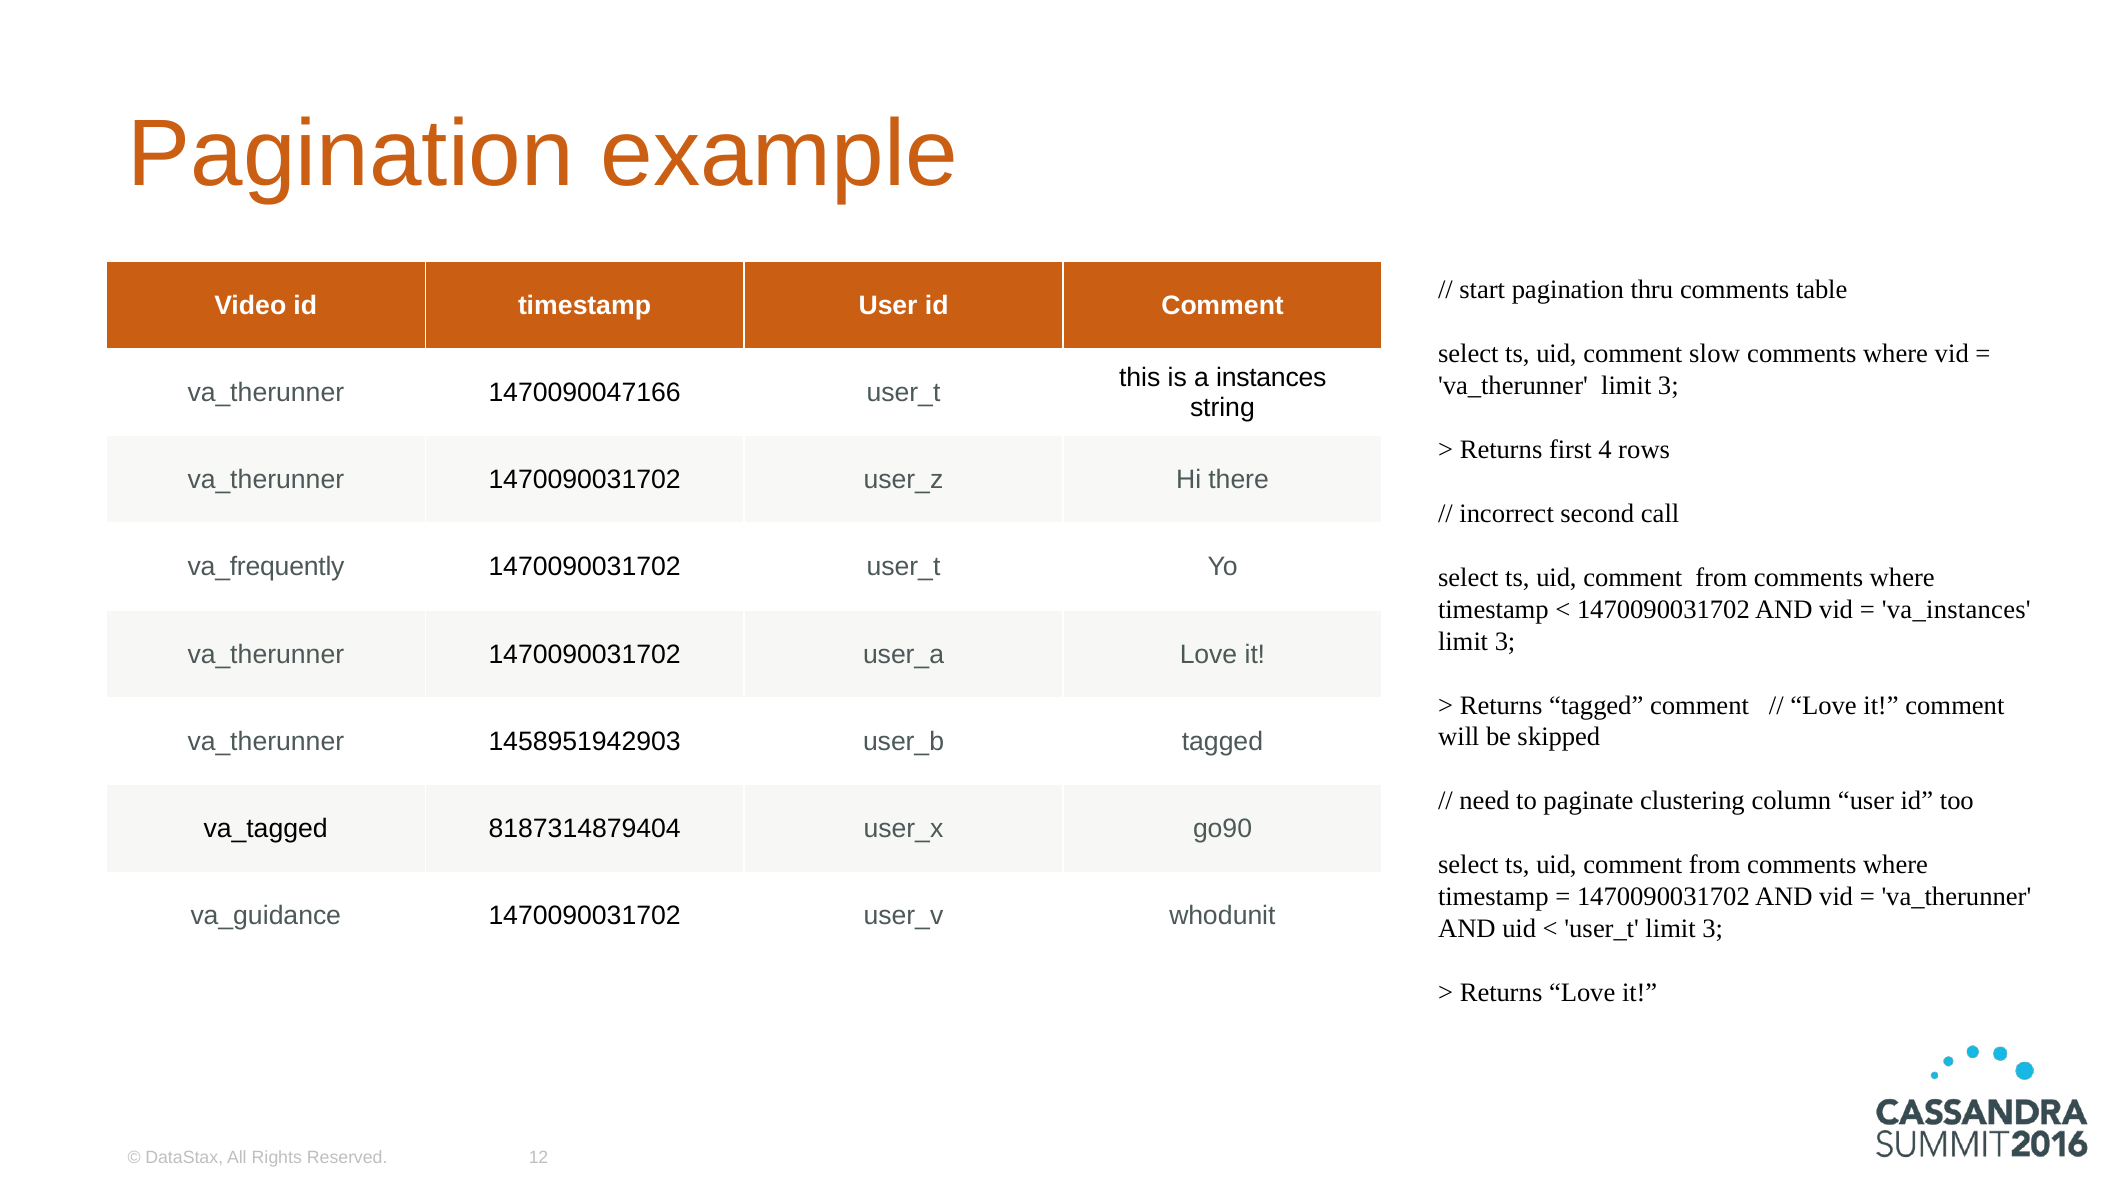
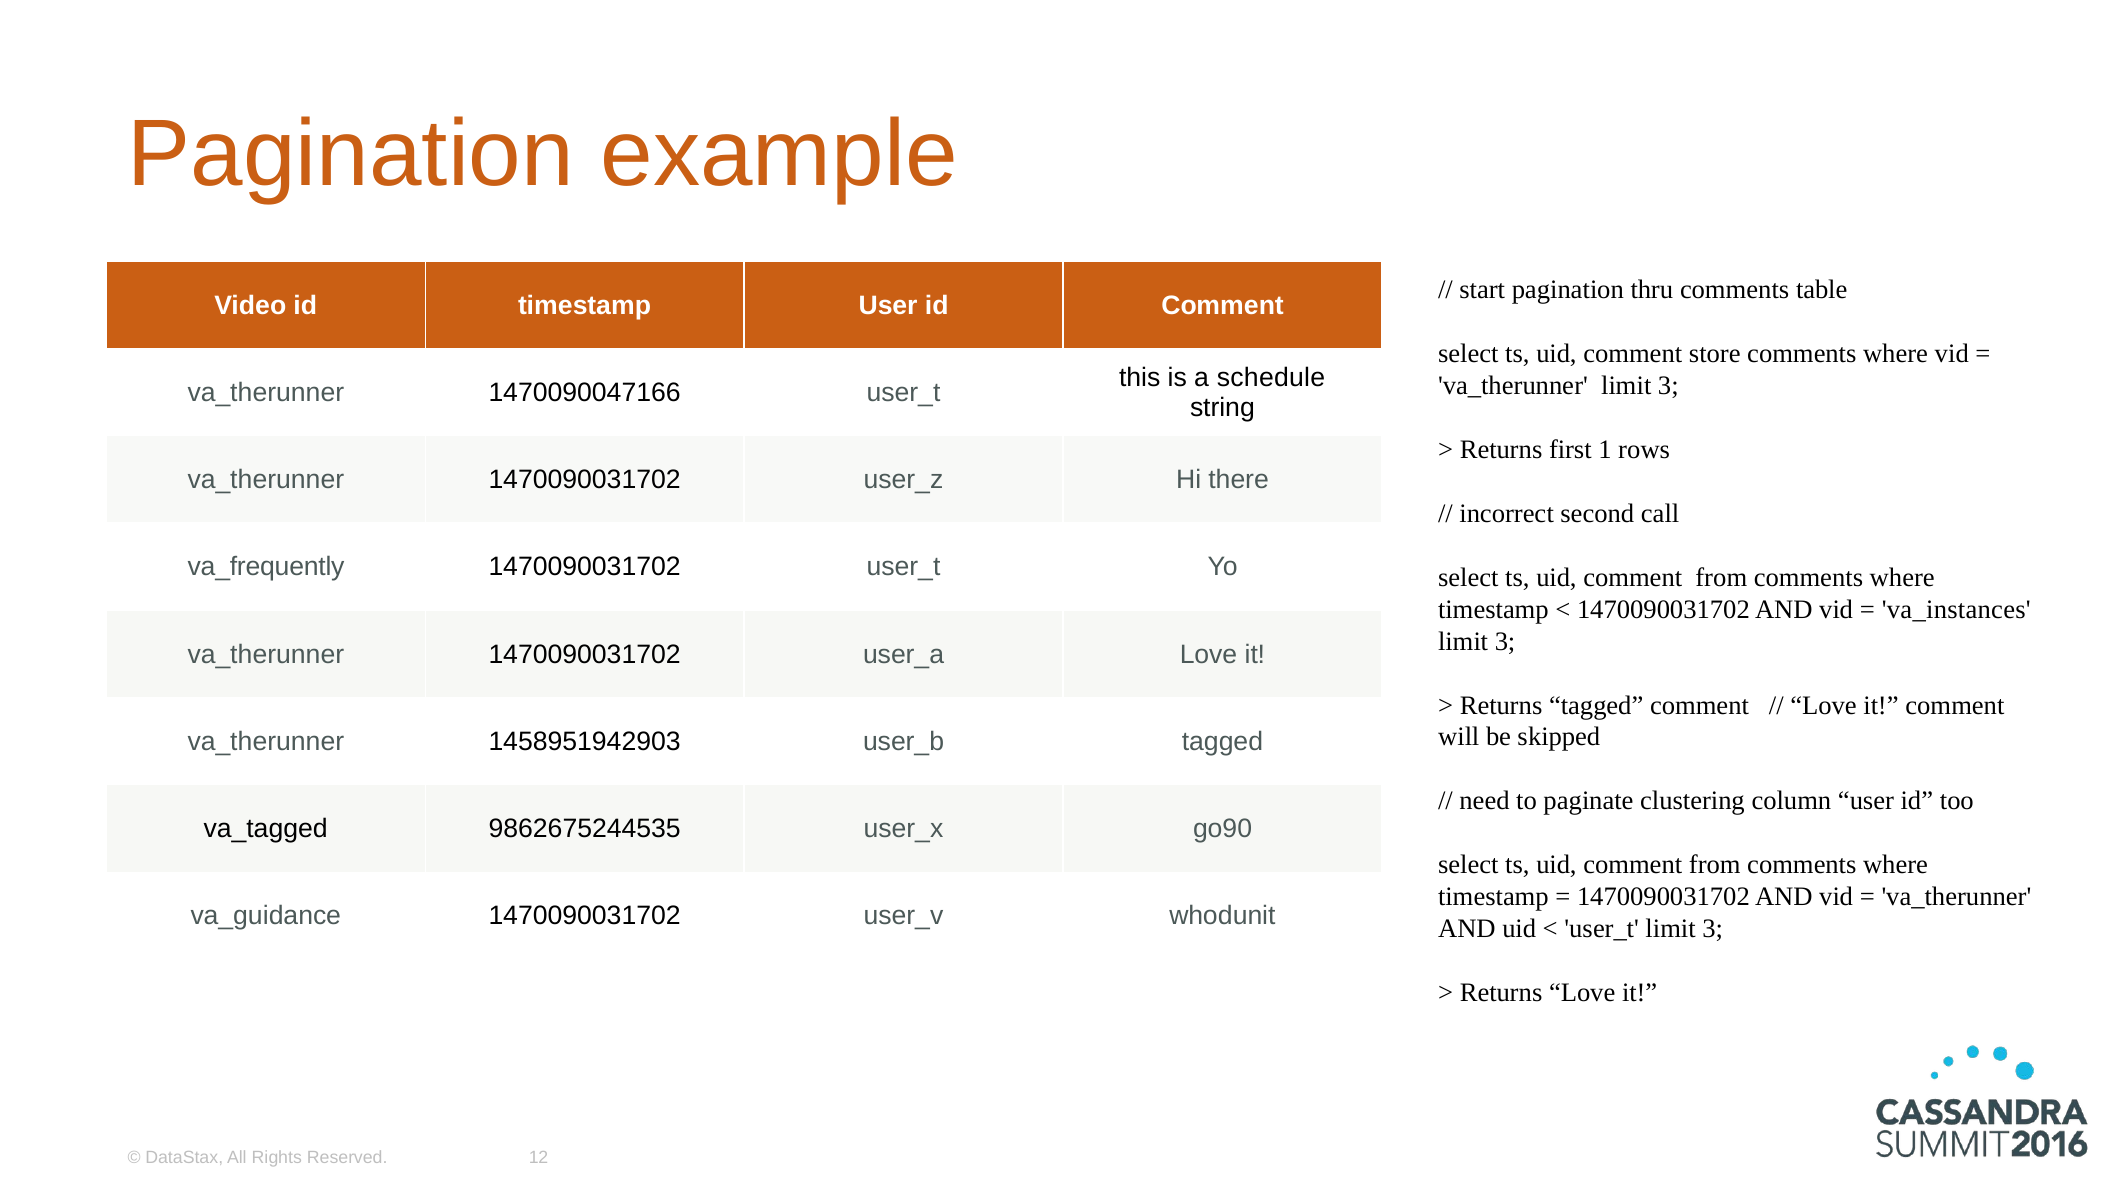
slow: slow -> store
instances: instances -> schedule
4: 4 -> 1
8187314879404: 8187314879404 -> 9862675244535
